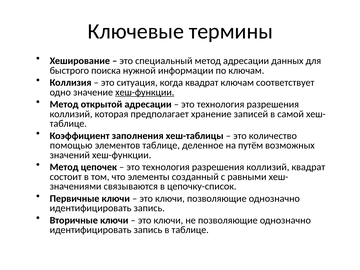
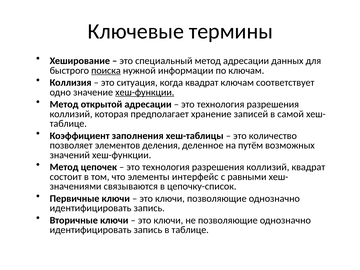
поиска underline: none -> present
помощью: помощью -> позволяет
элементов таблице: таблице -> деления
созданный: созданный -> интерфейс
